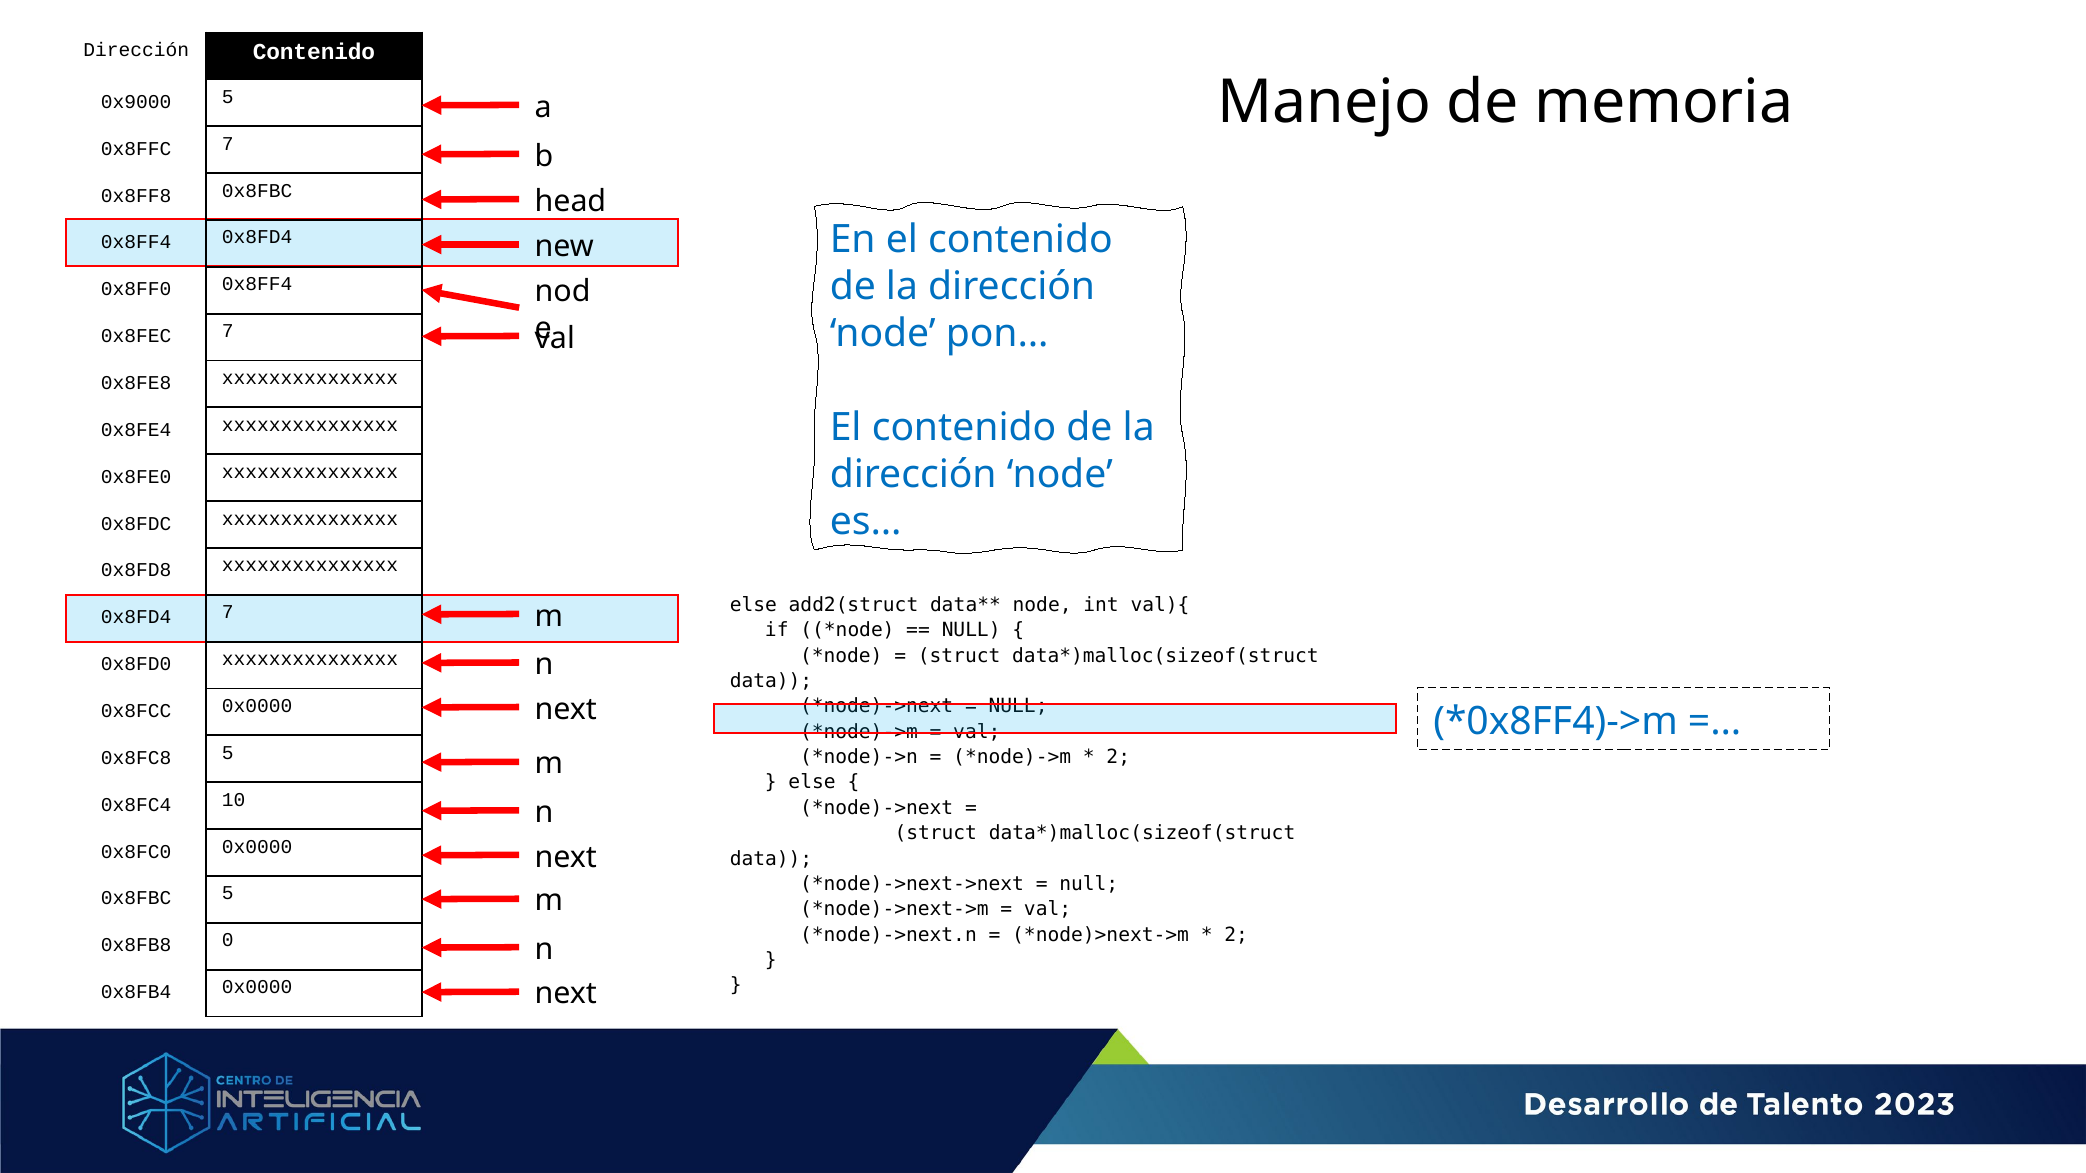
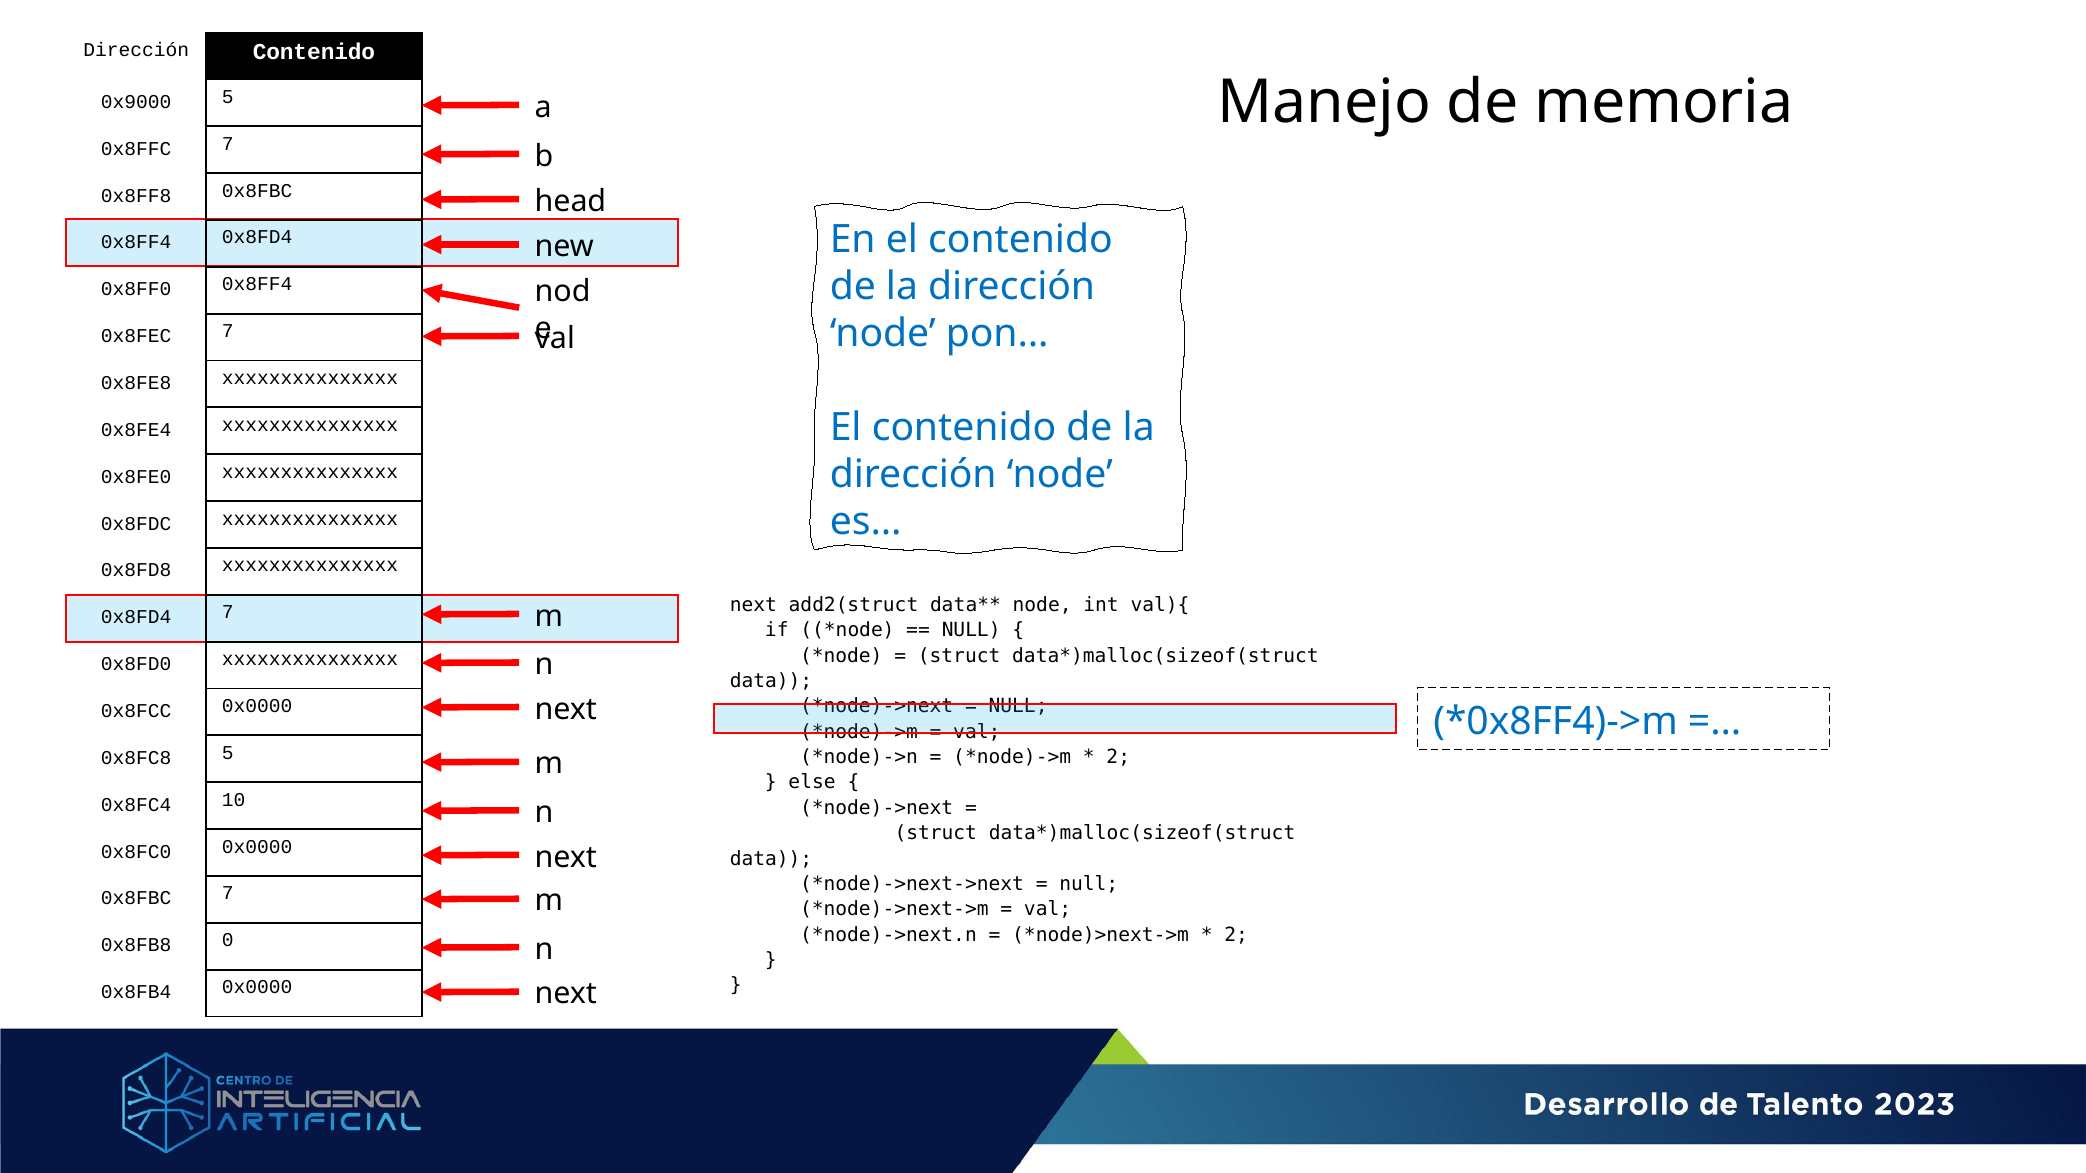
else at (753, 605): else -> next
0x8FBC 5: 5 -> 7
